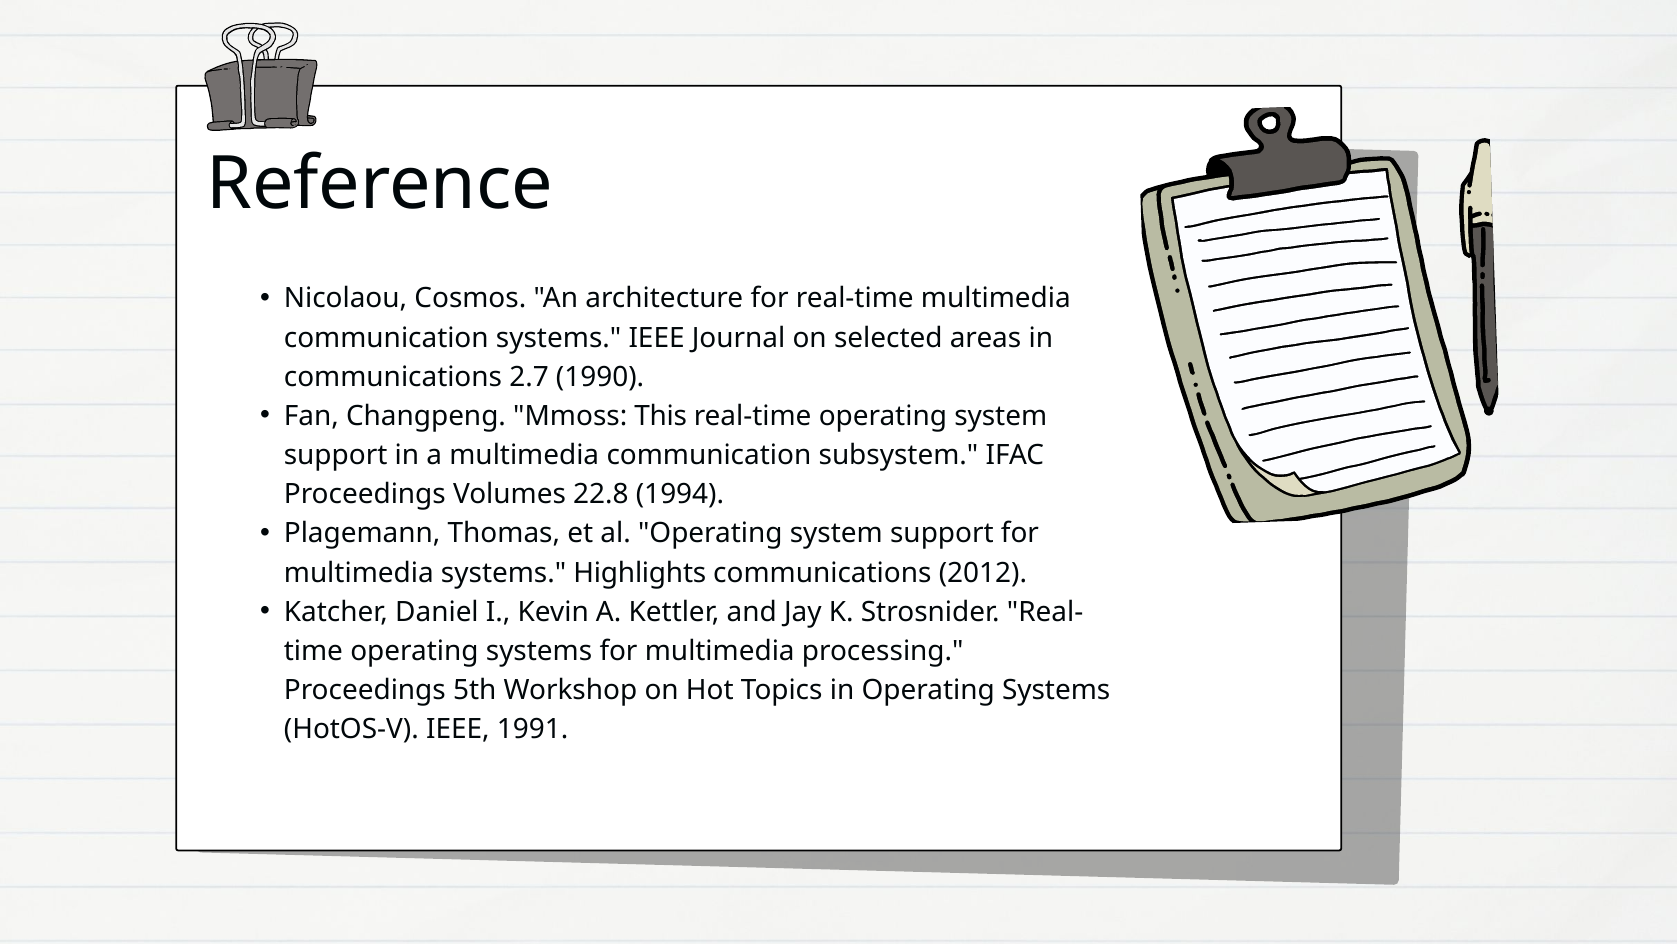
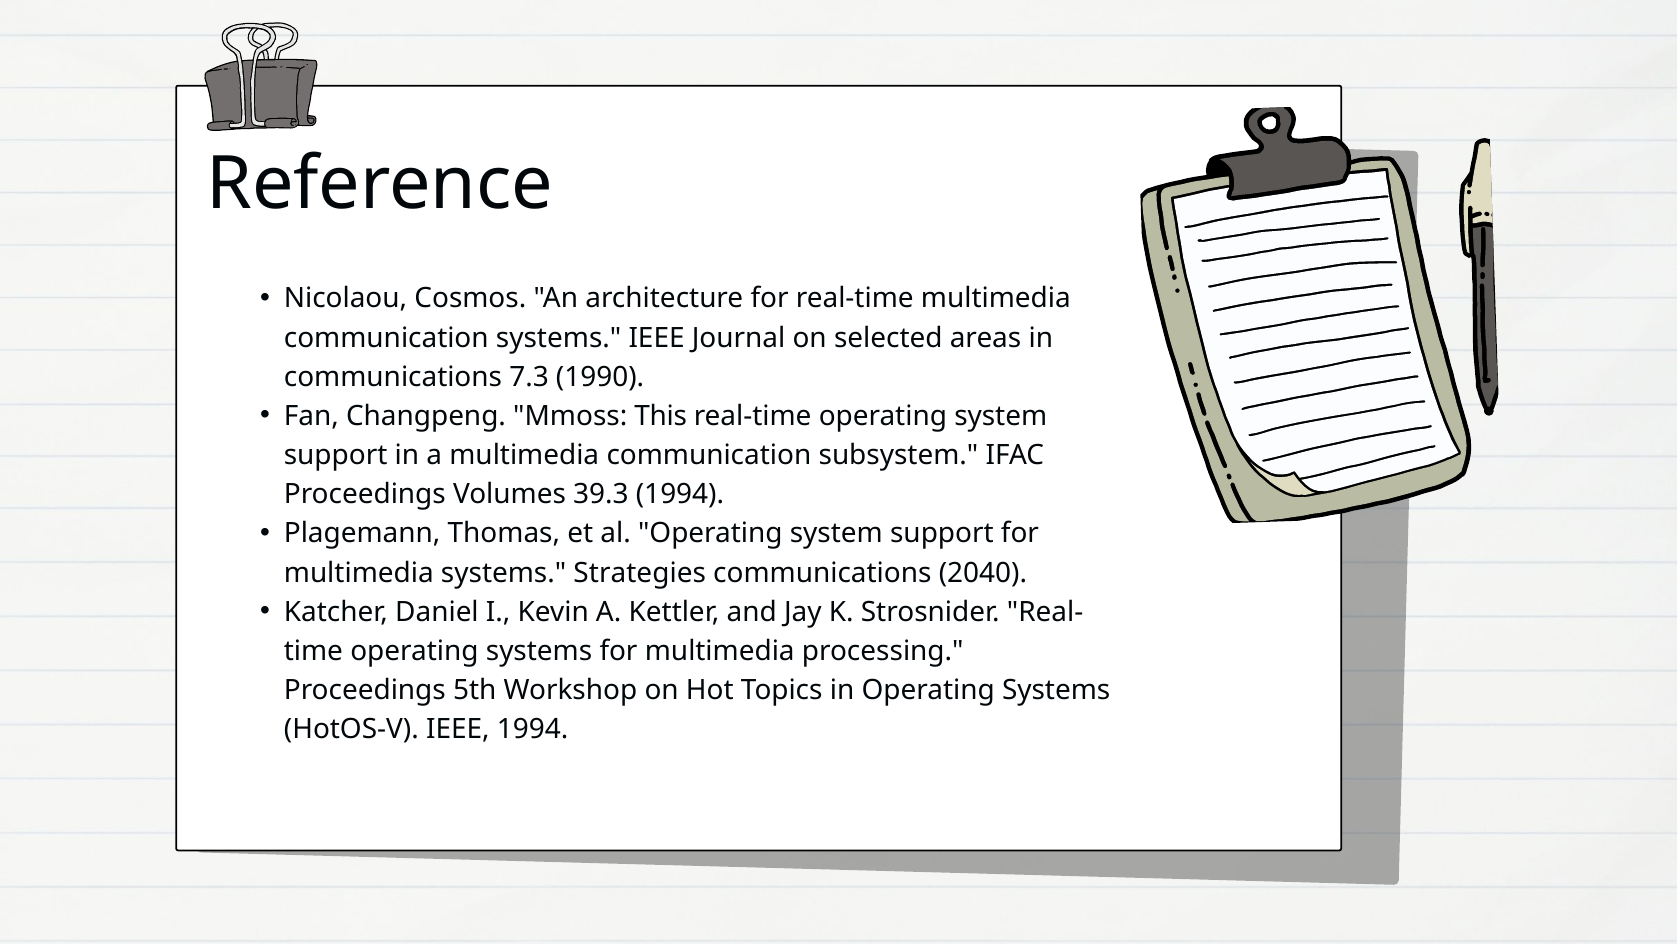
2.7: 2.7 -> 7.3
22.8: 22.8 -> 39.3
Highlights: Highlights -> Strategies
2012: 2012 -> 2040
IEEE 1991: 1991 -> 1994
